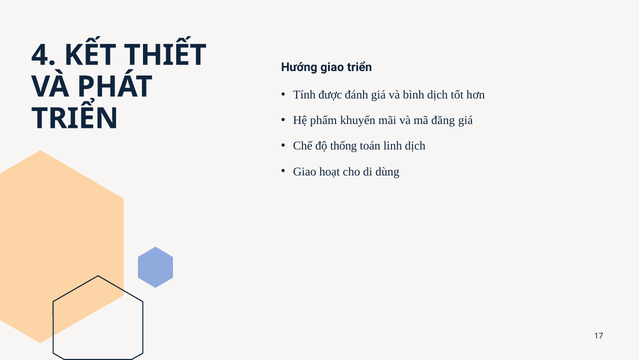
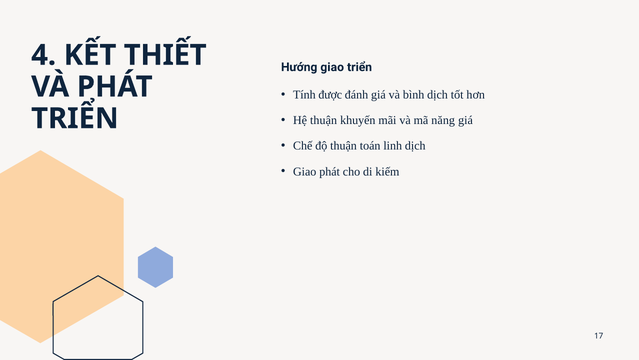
Hệ phẩm: phẩm -> thuận
đăng: đăng -> năng
độ thống: thống -> thuận
Giao hoạt: hoạt -> phát
dùng: dùng -> kiếm
